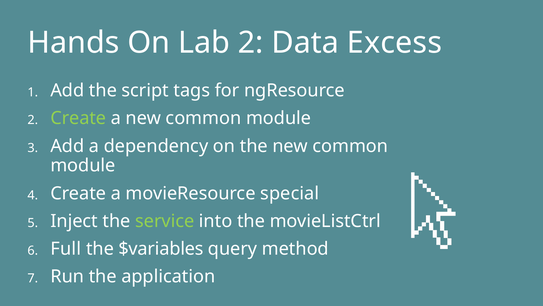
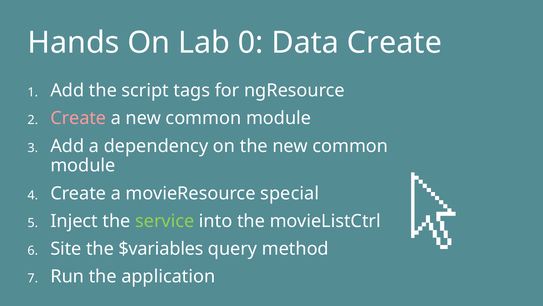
Lab 2: 2 -> 0
Data Excess: Excess -> Create
Create at (78, 118) colour: light green -> pink
Full: Full -> Site
